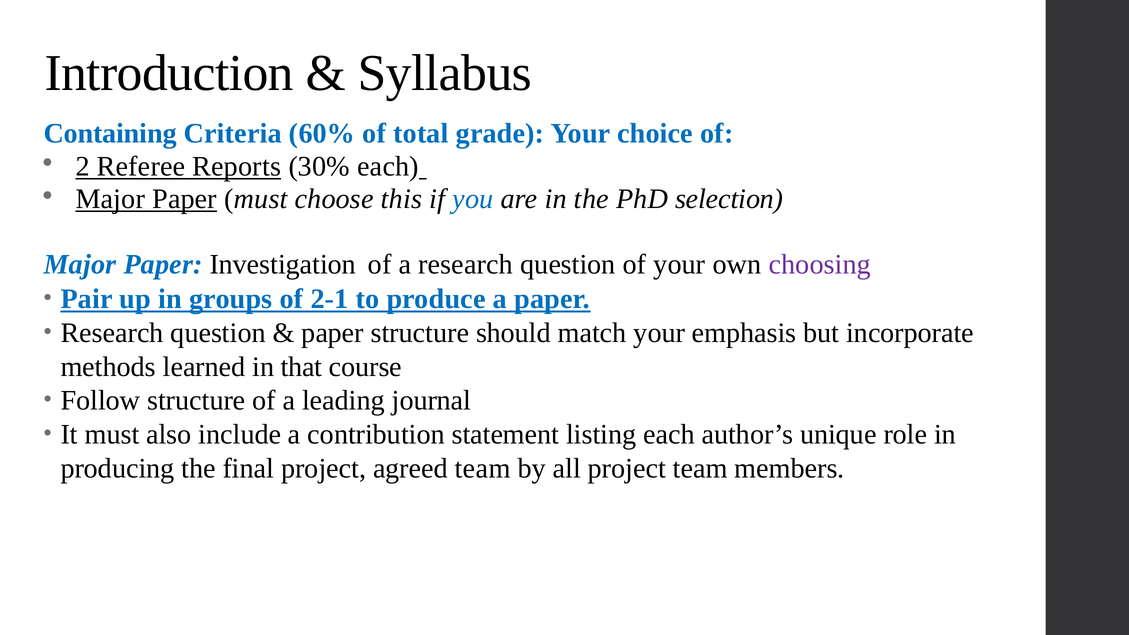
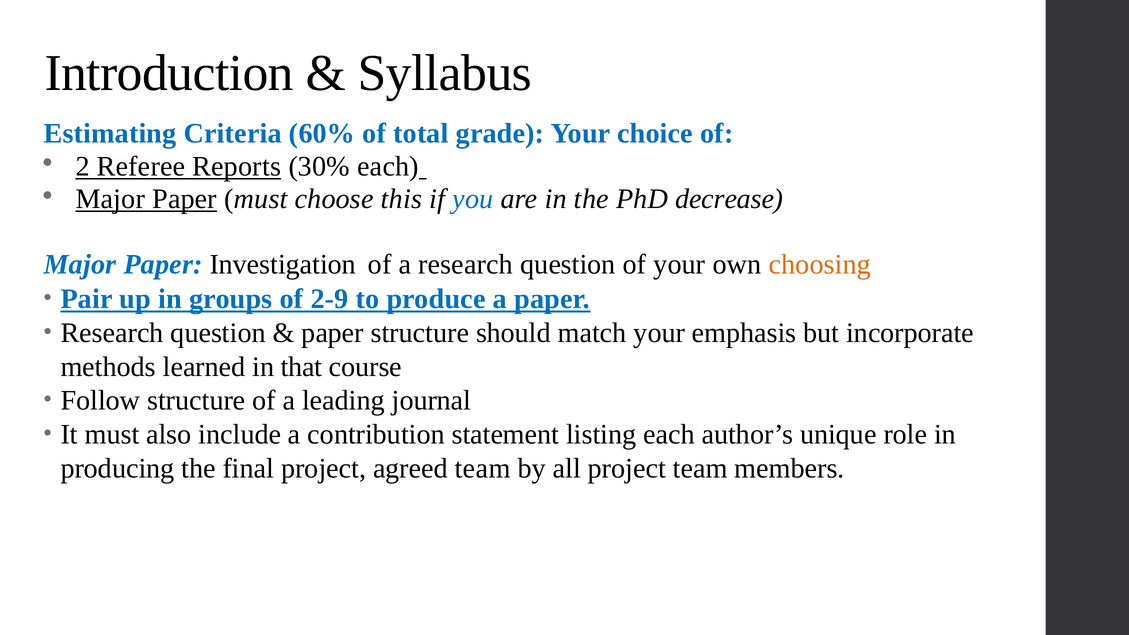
Containing: Containing -> Estimating
selection: selection -> decrease
choosing colour: purple -> orange
2-1: 2-1 -> 2-9
